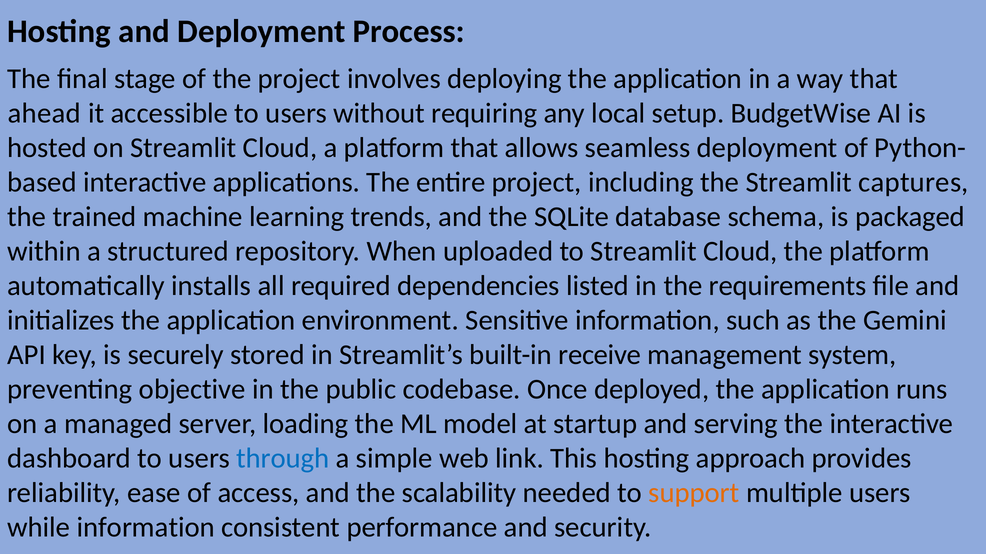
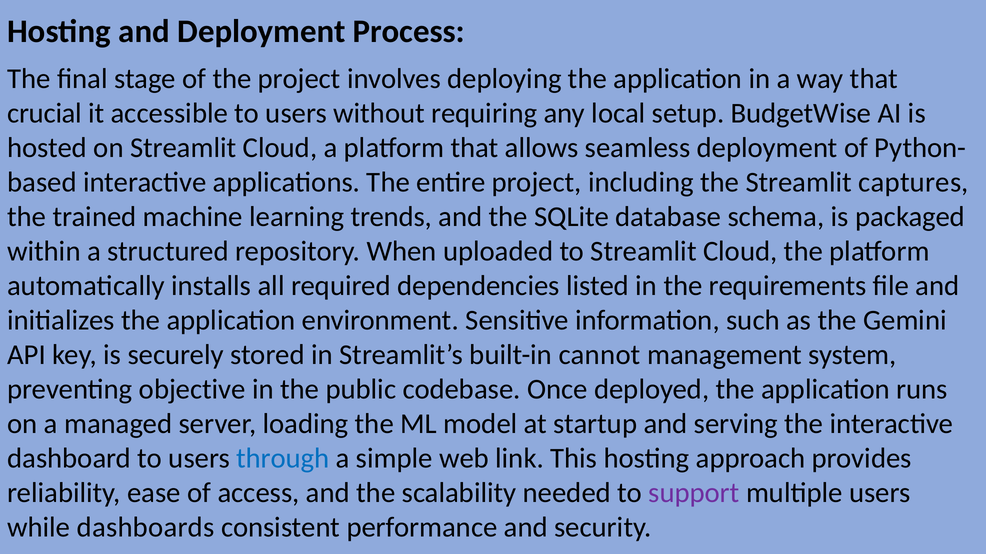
ahead: ahead -> crucial
receive: receive -> cannot
support colour: orange -> purple
while information: information -> dashboards
